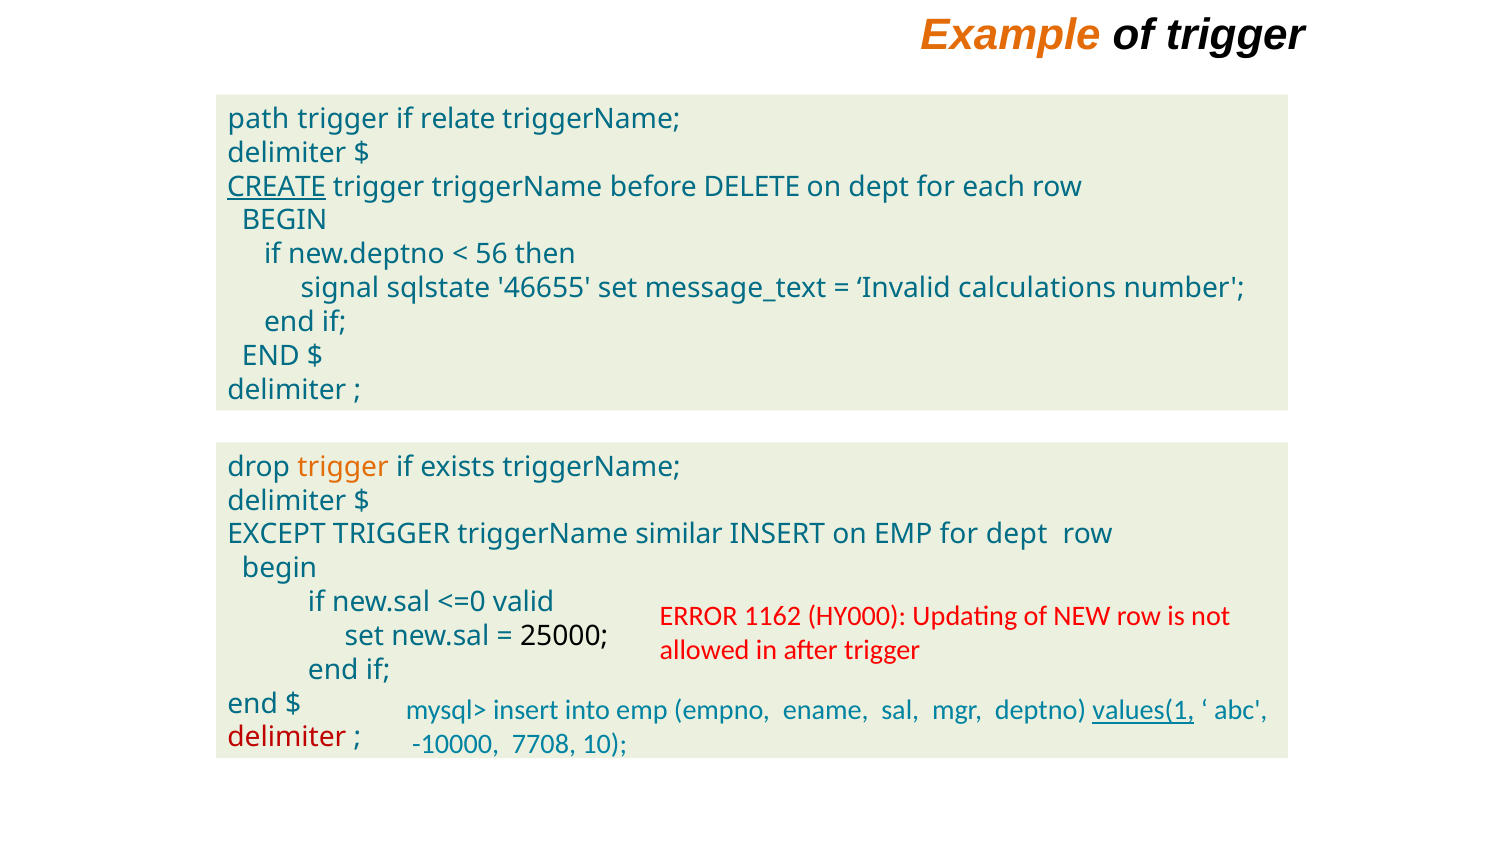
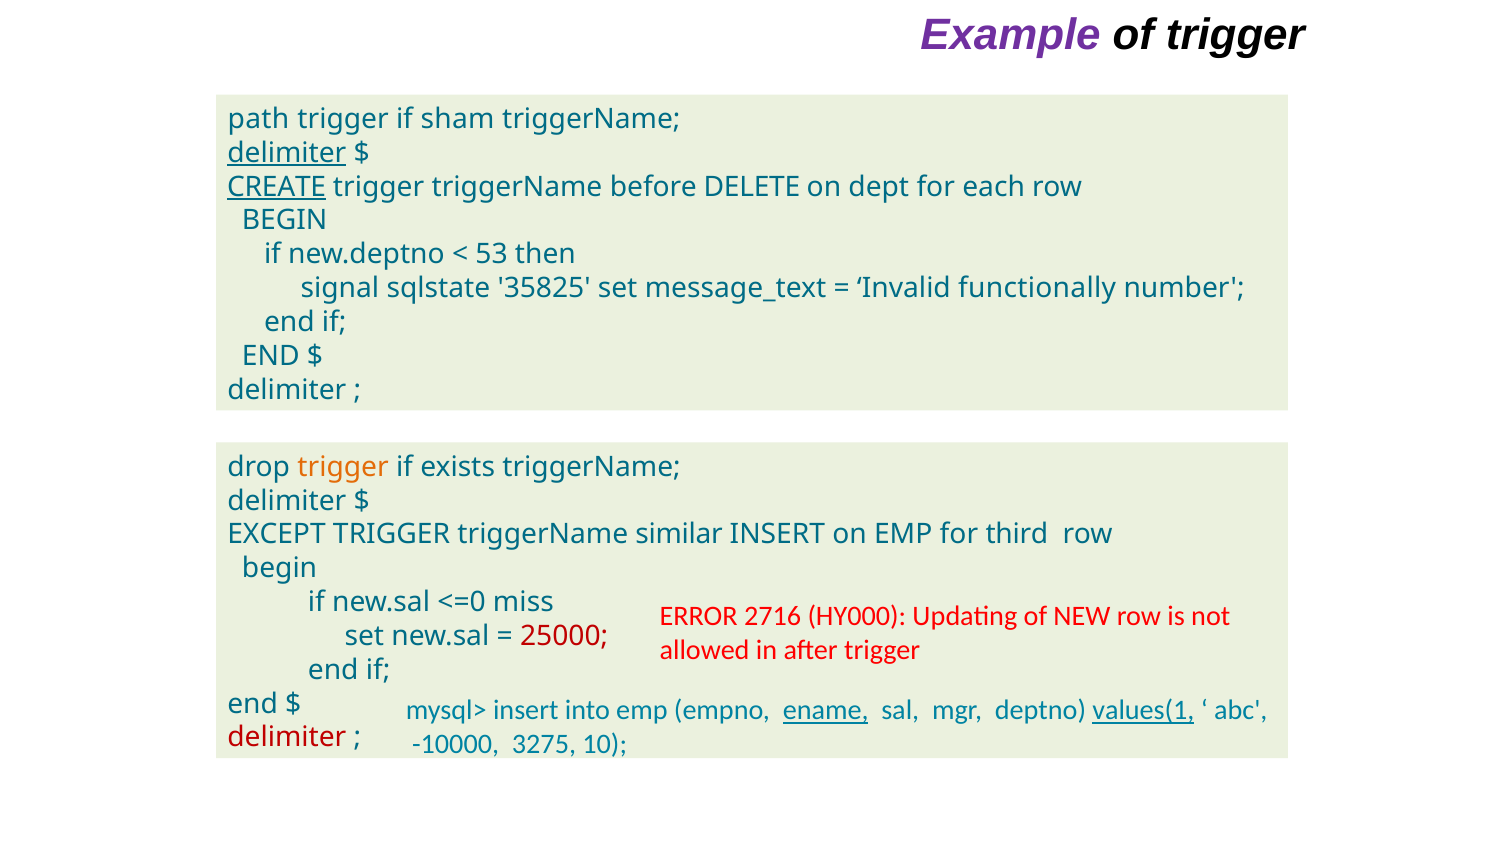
Example colour: orange -> purple
relate: relate -> sham
delimiter at (287, 153) underline: none -> present
56: 56 -> 53
46655: 46655 -> 35825
calculations: calculations -> functionally
for dept: dept -> third
valid: valid -> miss
1162: 1162 -> 2716
25000 colour: black -> red
ename underline: none -> present
7708: 7708 -> 3275
